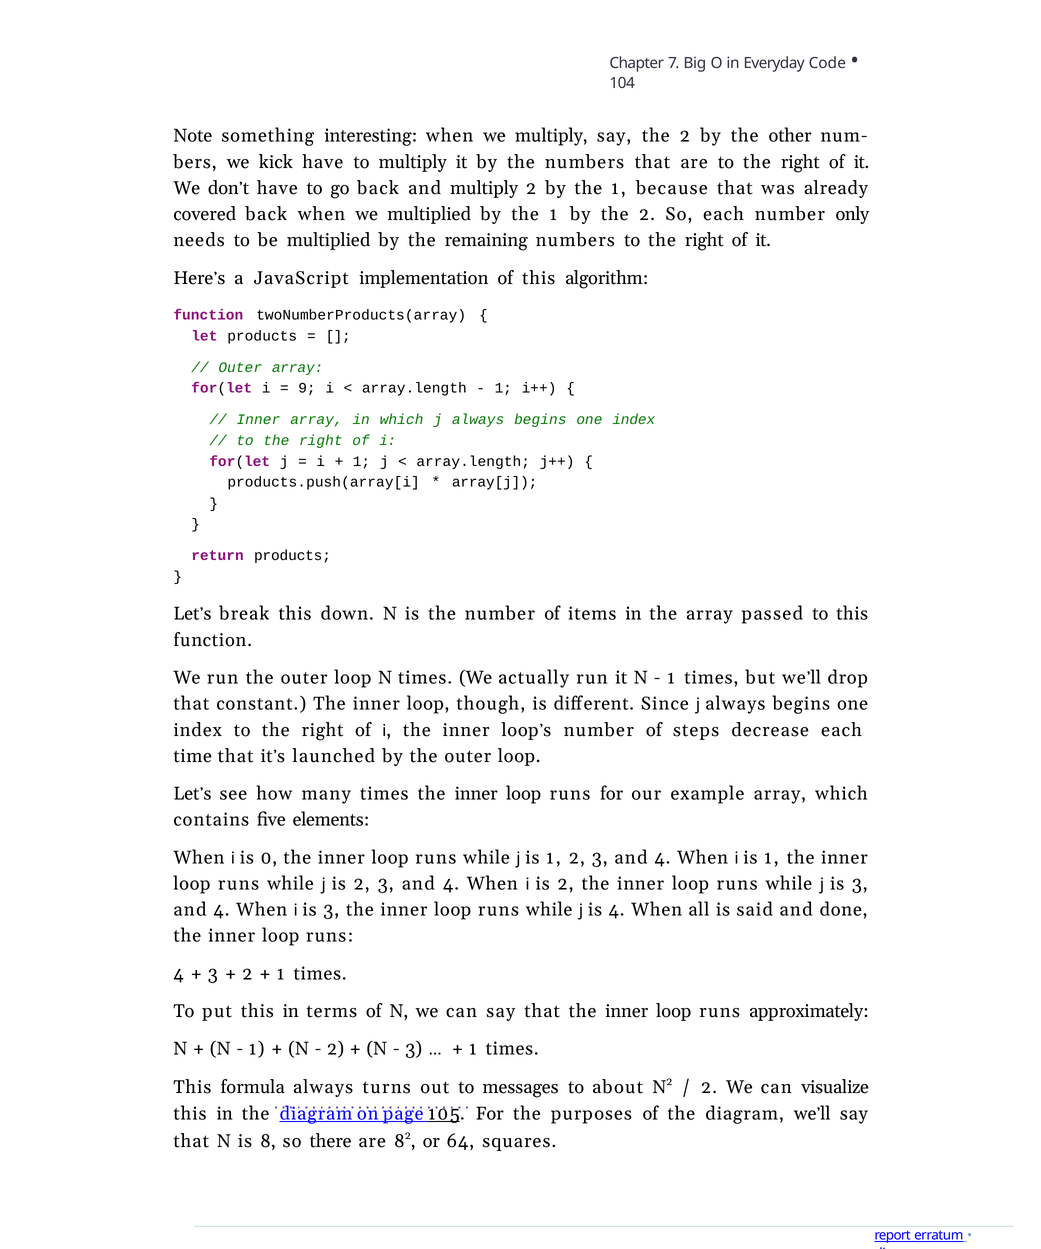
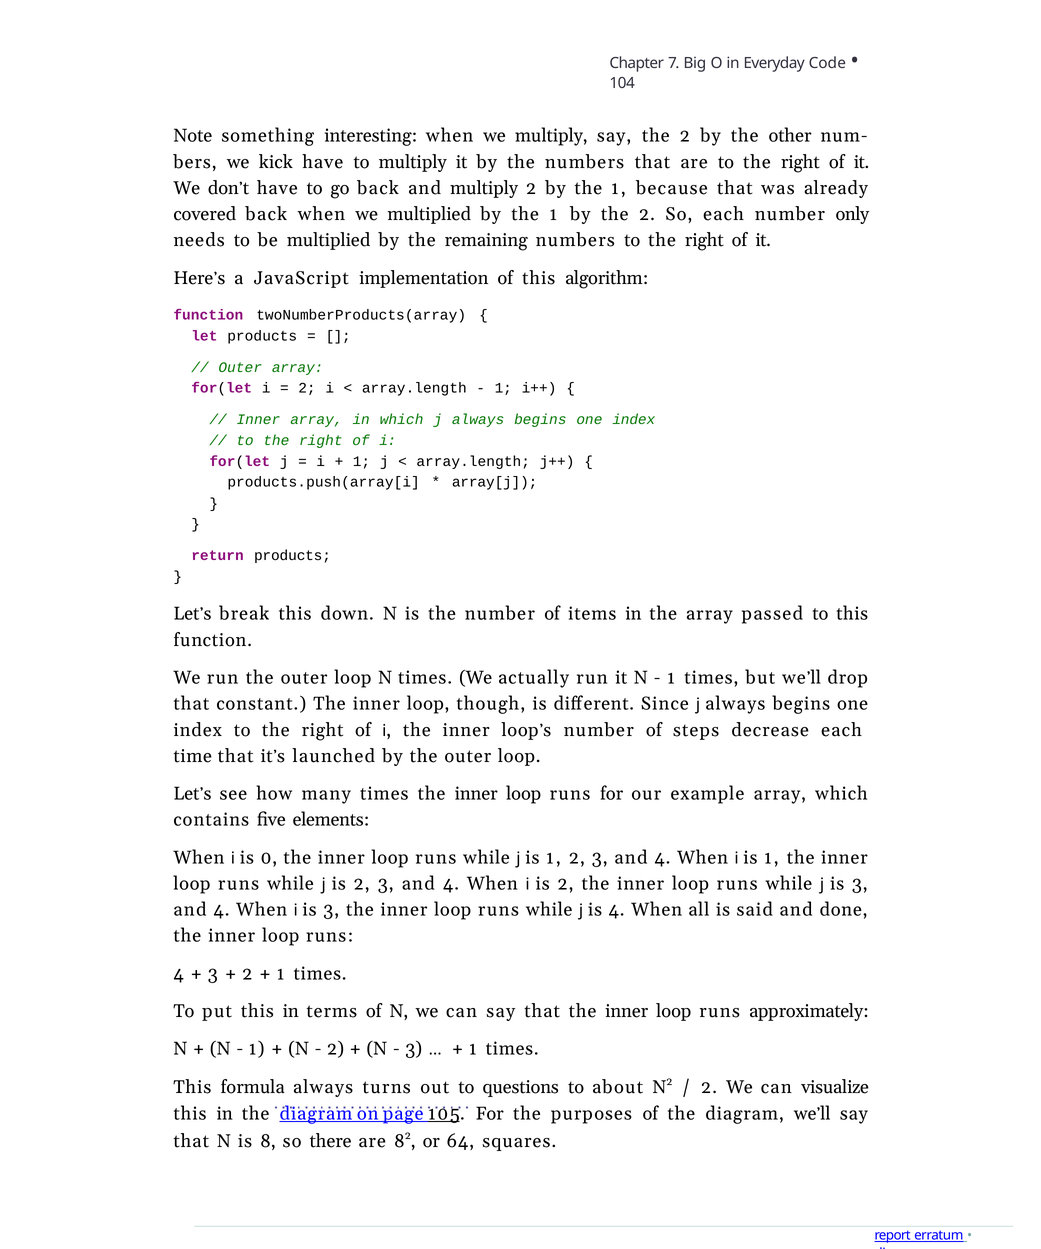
9 at (307, 388): 9 -> 2
messages: messages -> questions
